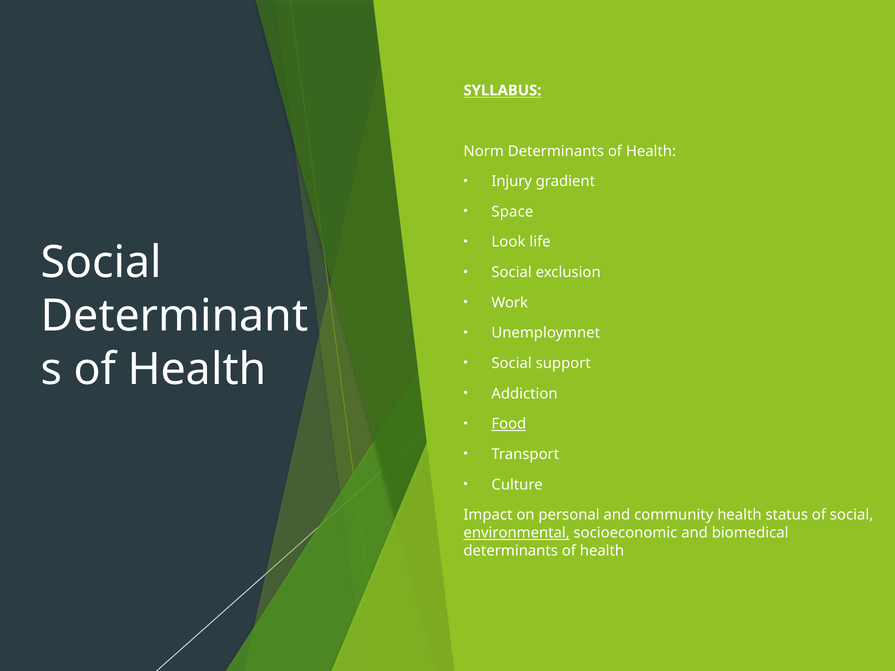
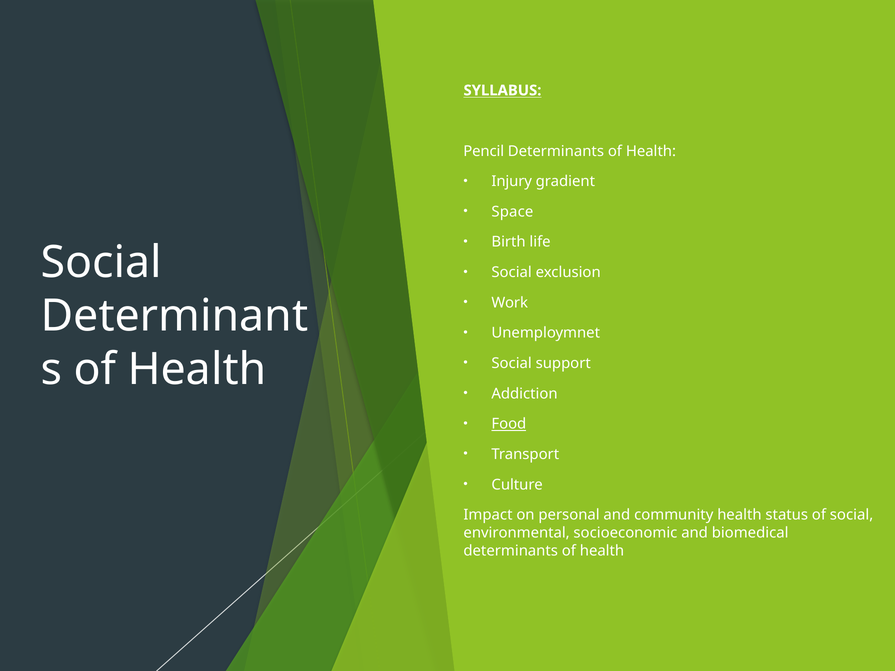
Norm: Norm -> Pencil
Look: Look -> Birth
environmental underline: present -> none
